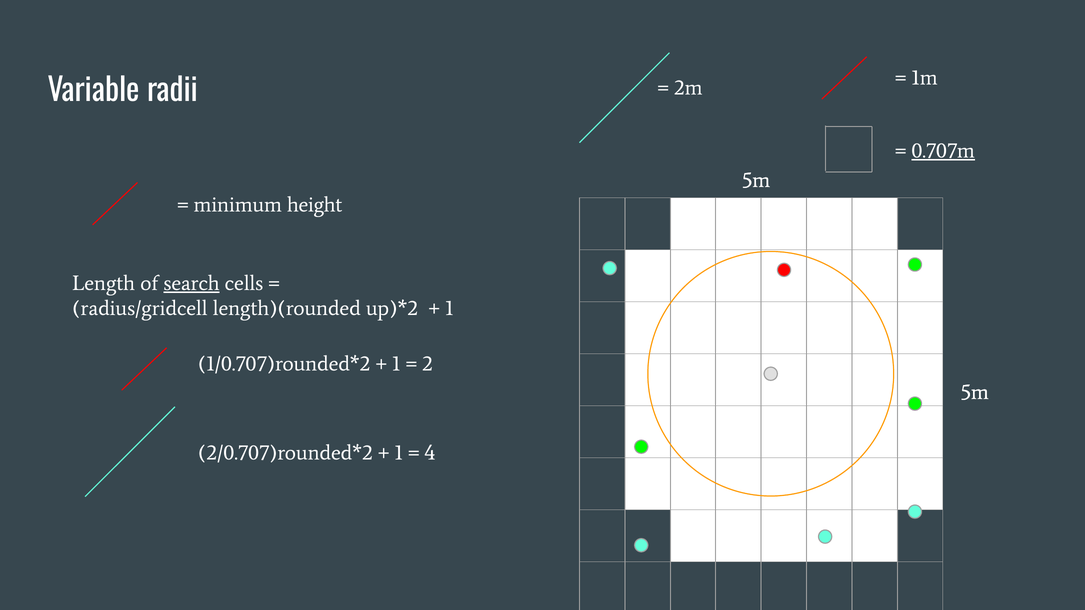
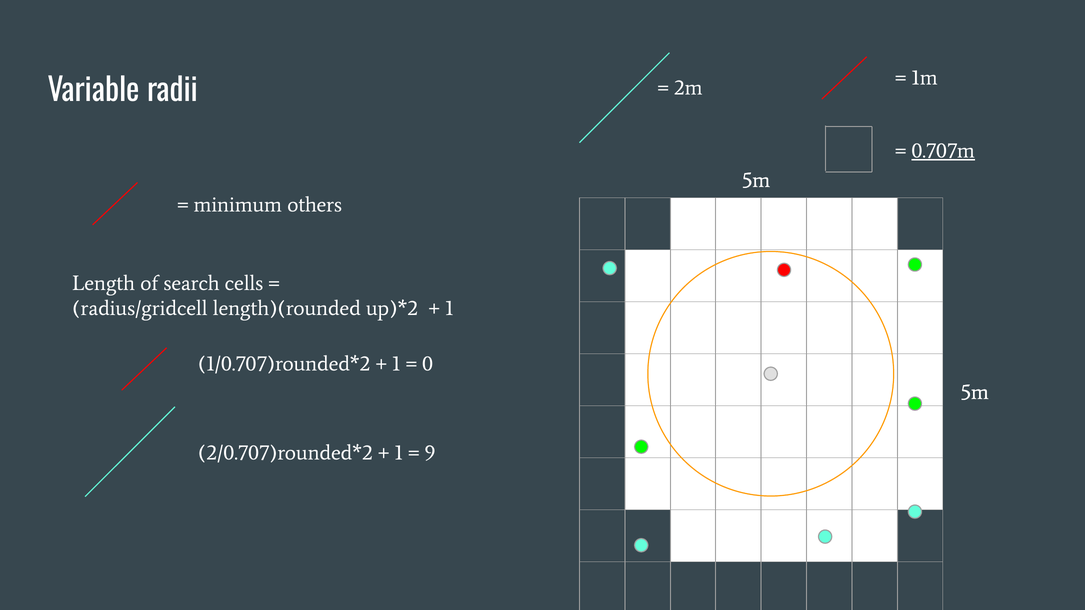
height: height -> others
search underline: present -> none
2: 2 -> 0
4: 4 -> 9
